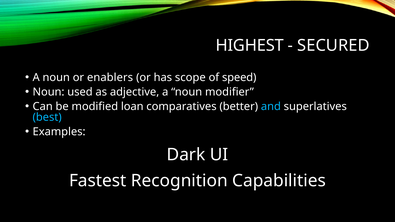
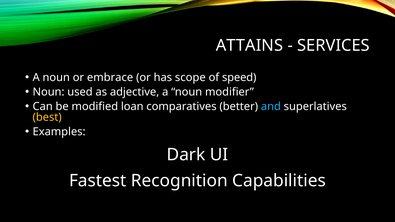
HIGHEST: HIGHEST -> ATTAINS
SECURED: SECURED -> SERVICES
enablers: enablers -> embrace
best colour: light blue -> yellow
